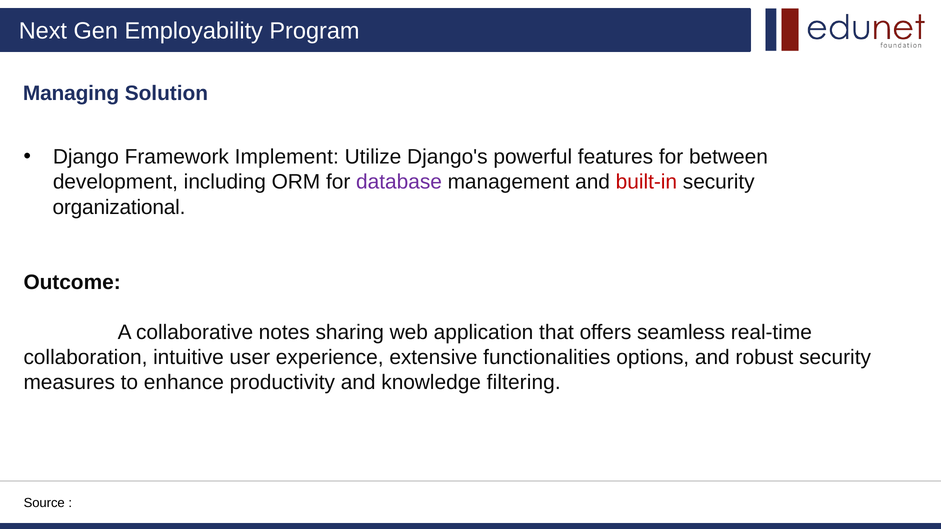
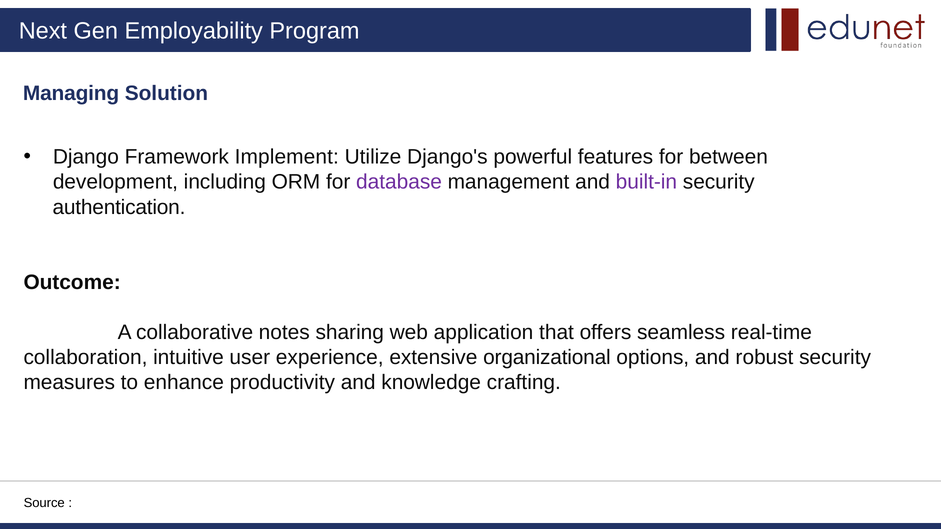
built-in colour: red -> purple
organizational: organizational -> authentication
functionalities: functionalities -> organizational
filtering: filtering -> crafting
